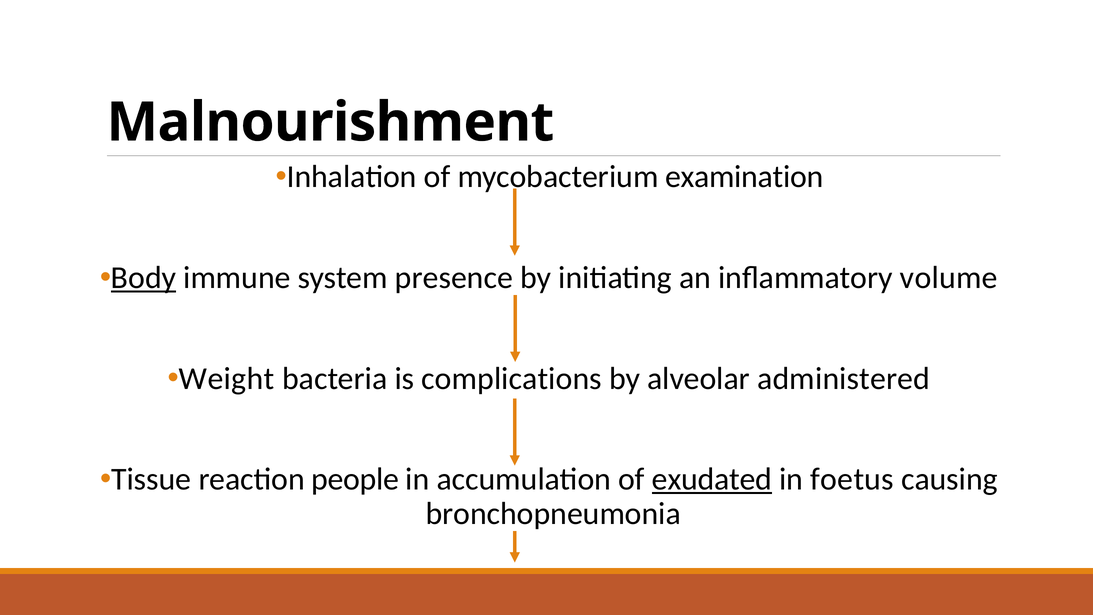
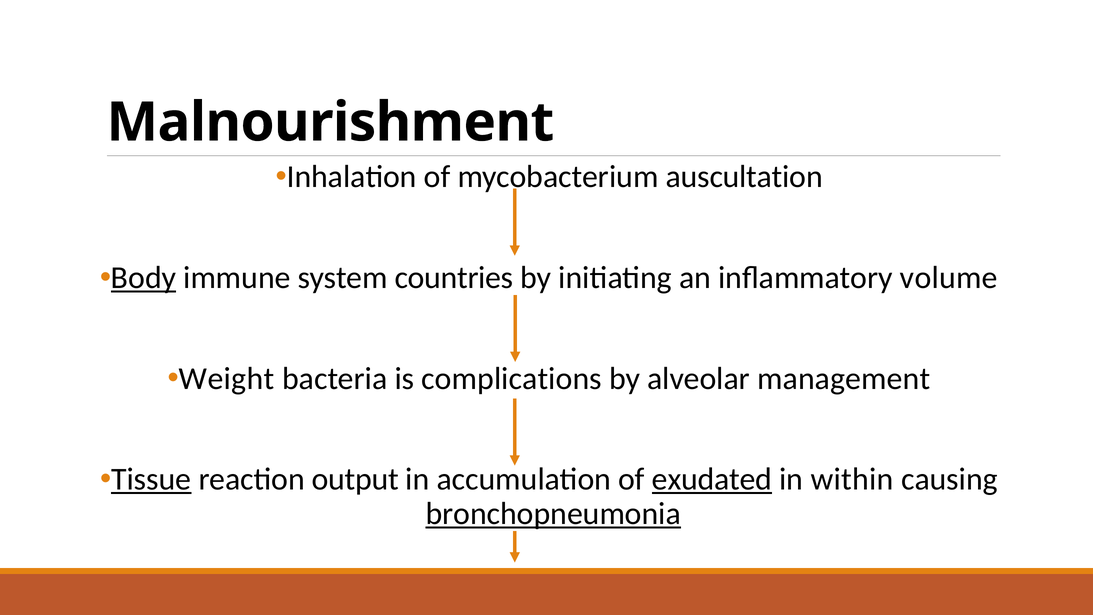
examination: examination -> auscultation
presence: presence -> countries
administered: administered -> management
Tissue underline: none -> present
people: people -> output
foetus: foetus -> within
bronchopneumonia underline: none -> present
